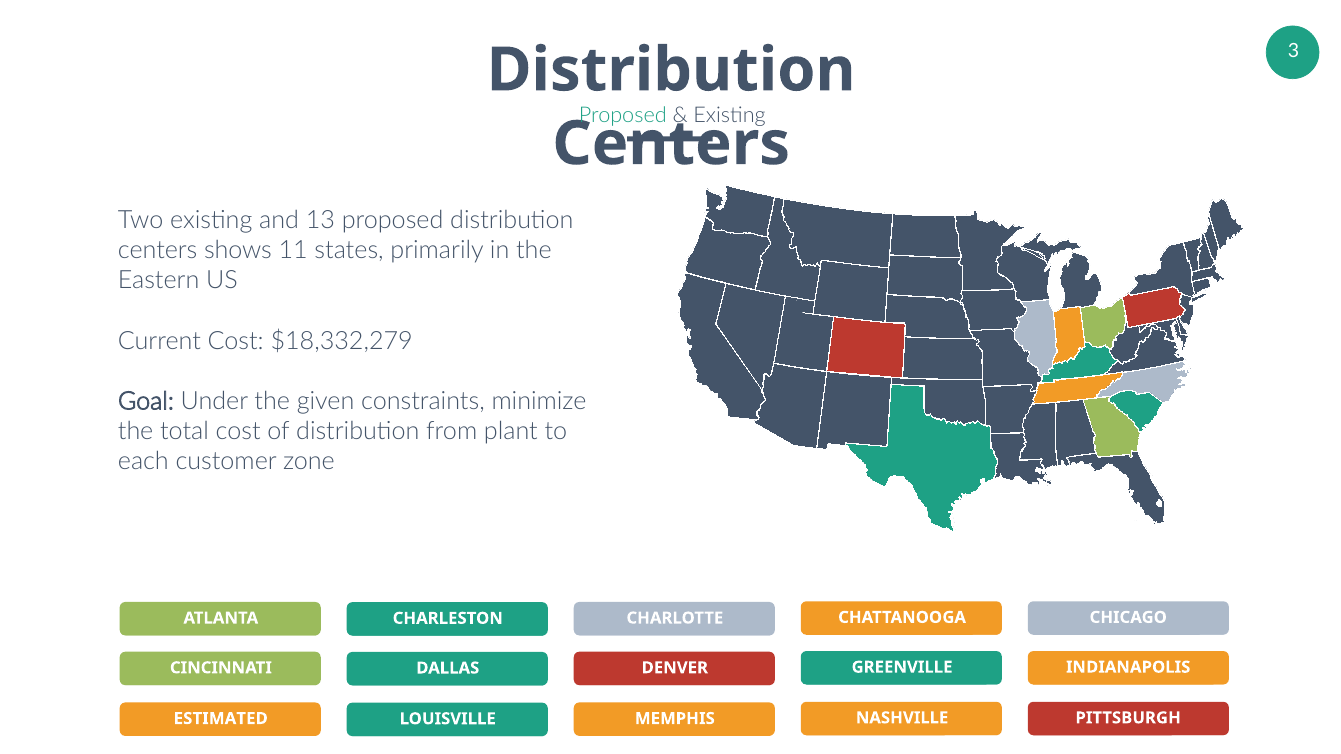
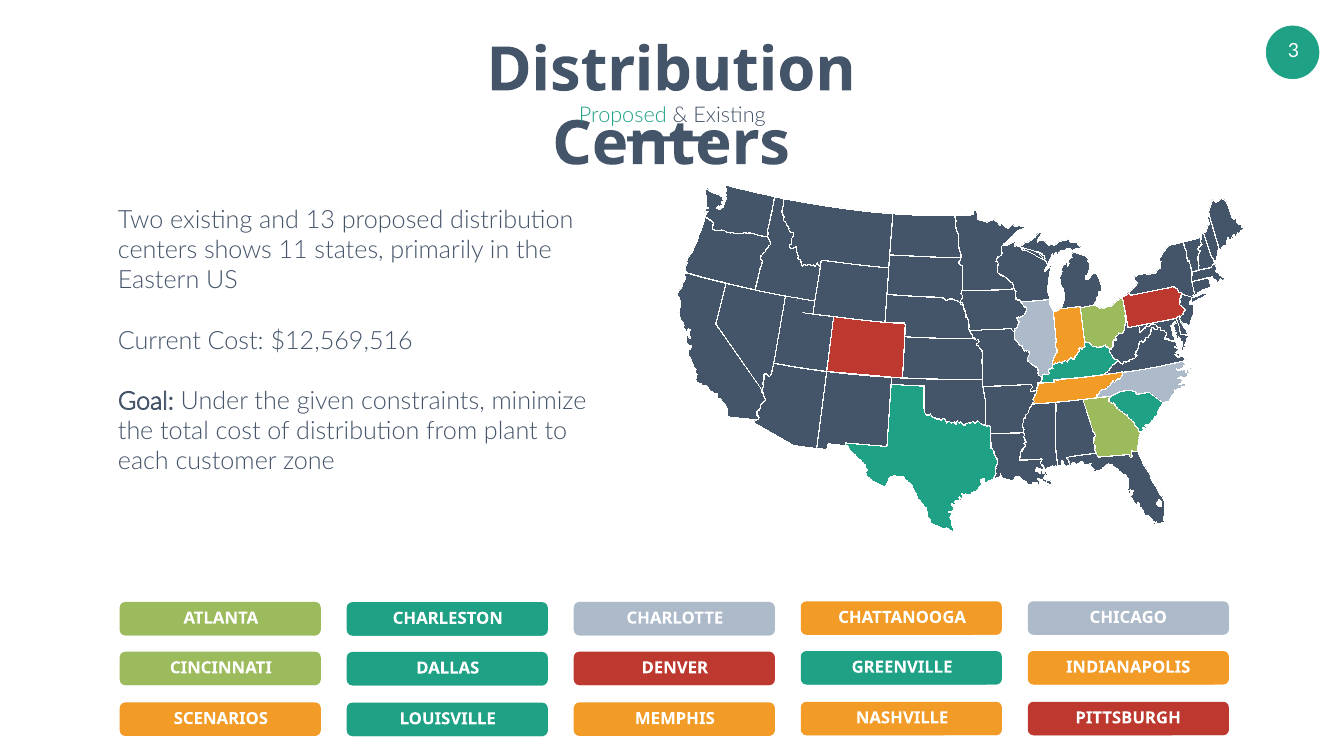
$18,332,279: $18,332,279 -> $12,569,516
ESTIMATED: ESTIMATED -> SCENARIOS
